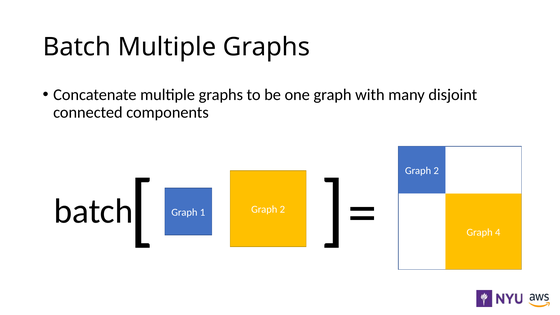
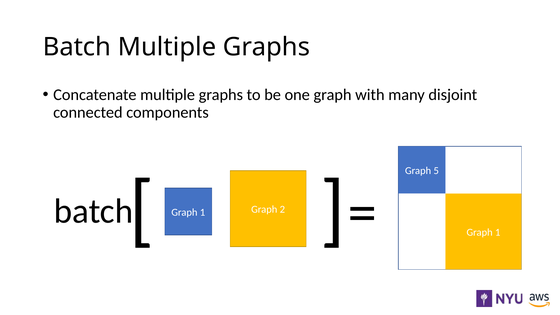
2 at (436, 171): 2 -> 5
4 at (498, 232): 4 -> 1
